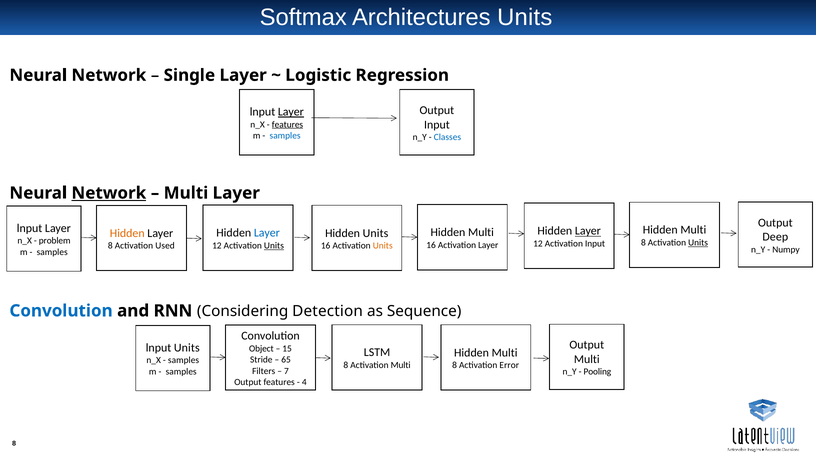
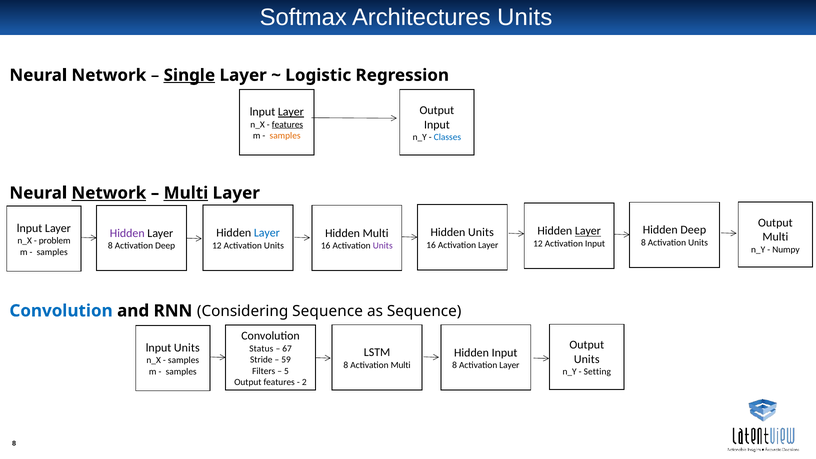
Single underline: none -> present
samples at (285, 136) colour: blue -> orange
Multi at (186, 193) underline: none -> present
Multi at (693, 230): Multi -> Deep
Multi at (481, 233): Multi -> Units
Hidden Units: Units -> Multi
Hidden at (127, 233) colour: orange -> purple
Deep at (775, 237): Deep -> Multi
Units at (698, 243) underline: present -> none
Units at (274, 246) underline: present -> none
Units at (383, 246) colour: orange -> purple
Activation Used: Used -> Deep
Considering Detection: Detection -> Sequence
Object: Object -> Status
15: 15 -> 67
Multi at (505, 353): Multi -> Input
Multi at (587, 359): Multi -> Units
65: 65 -> 59
8 Activation Error: Error -> Layer
7: 7 -> 5
Pooling: Pooling -> Setting
4: 4 -> 2
